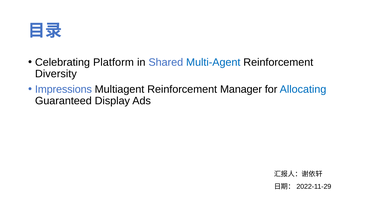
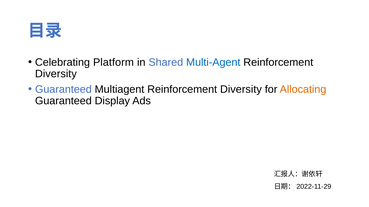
Impressions at (63, 89): Impressions -> Guaranteed
Multiagent Reinforcement Manager: Manager -> Diversity
Allocating colour: blue -> orange
